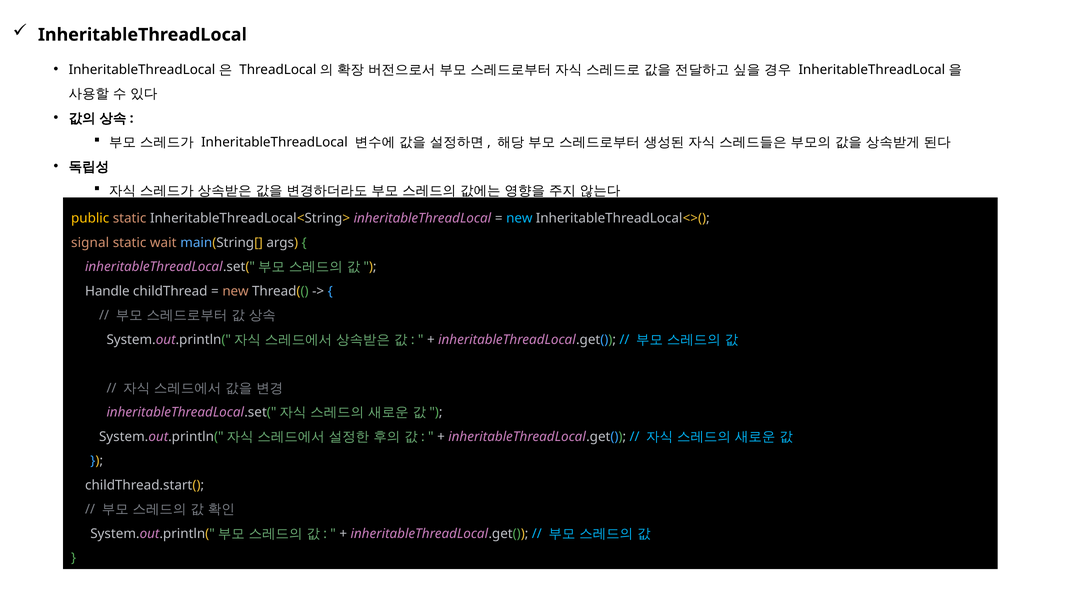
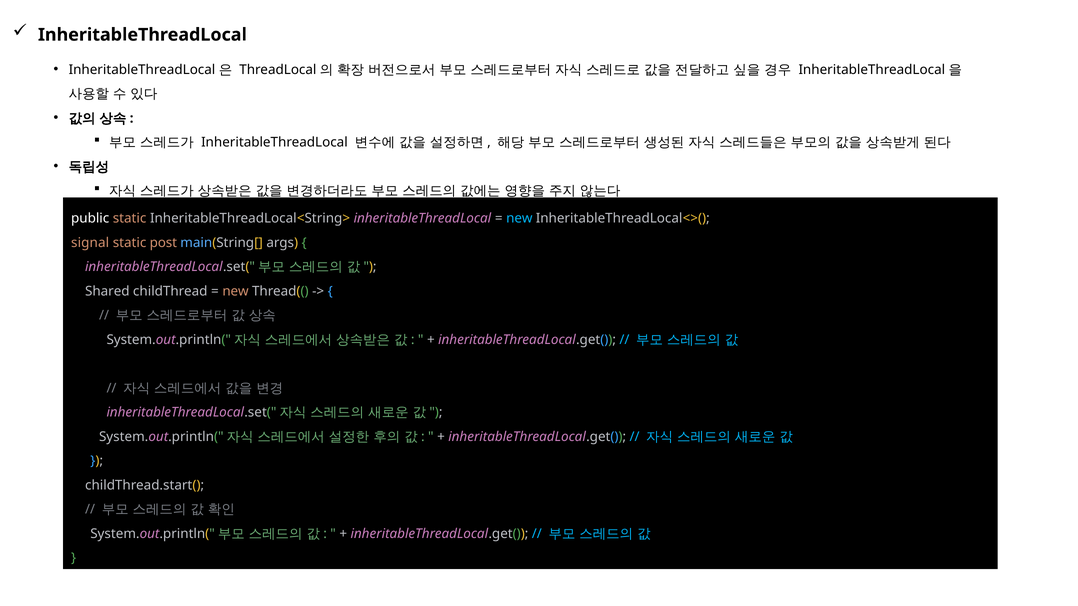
public colour: yellow -> white
wait: wait -> post
Handle: Handle -> Shared
